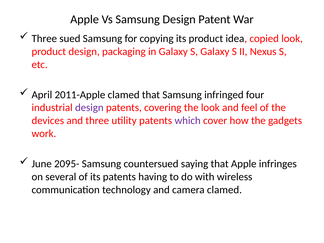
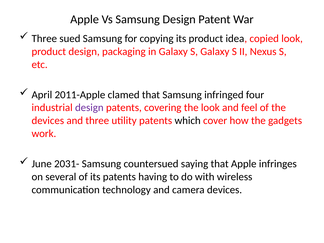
which colour: purple -> black
2095-: 2095- -> 2031-
camera clamed: clamed -> devices
